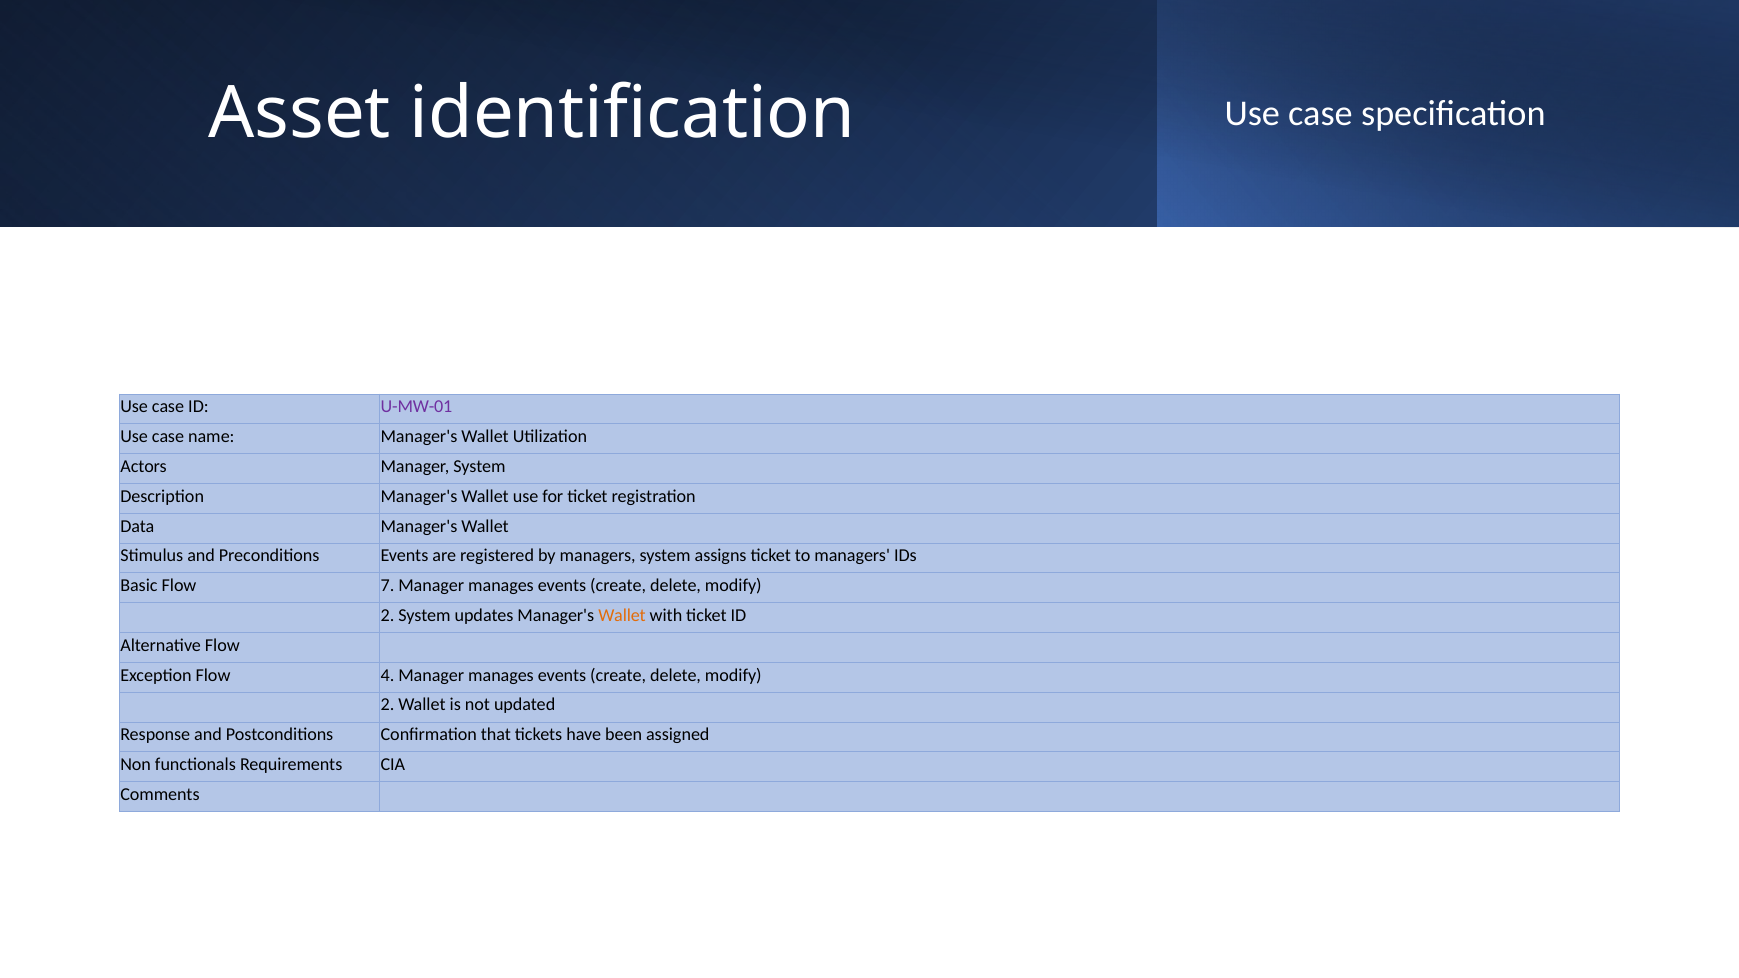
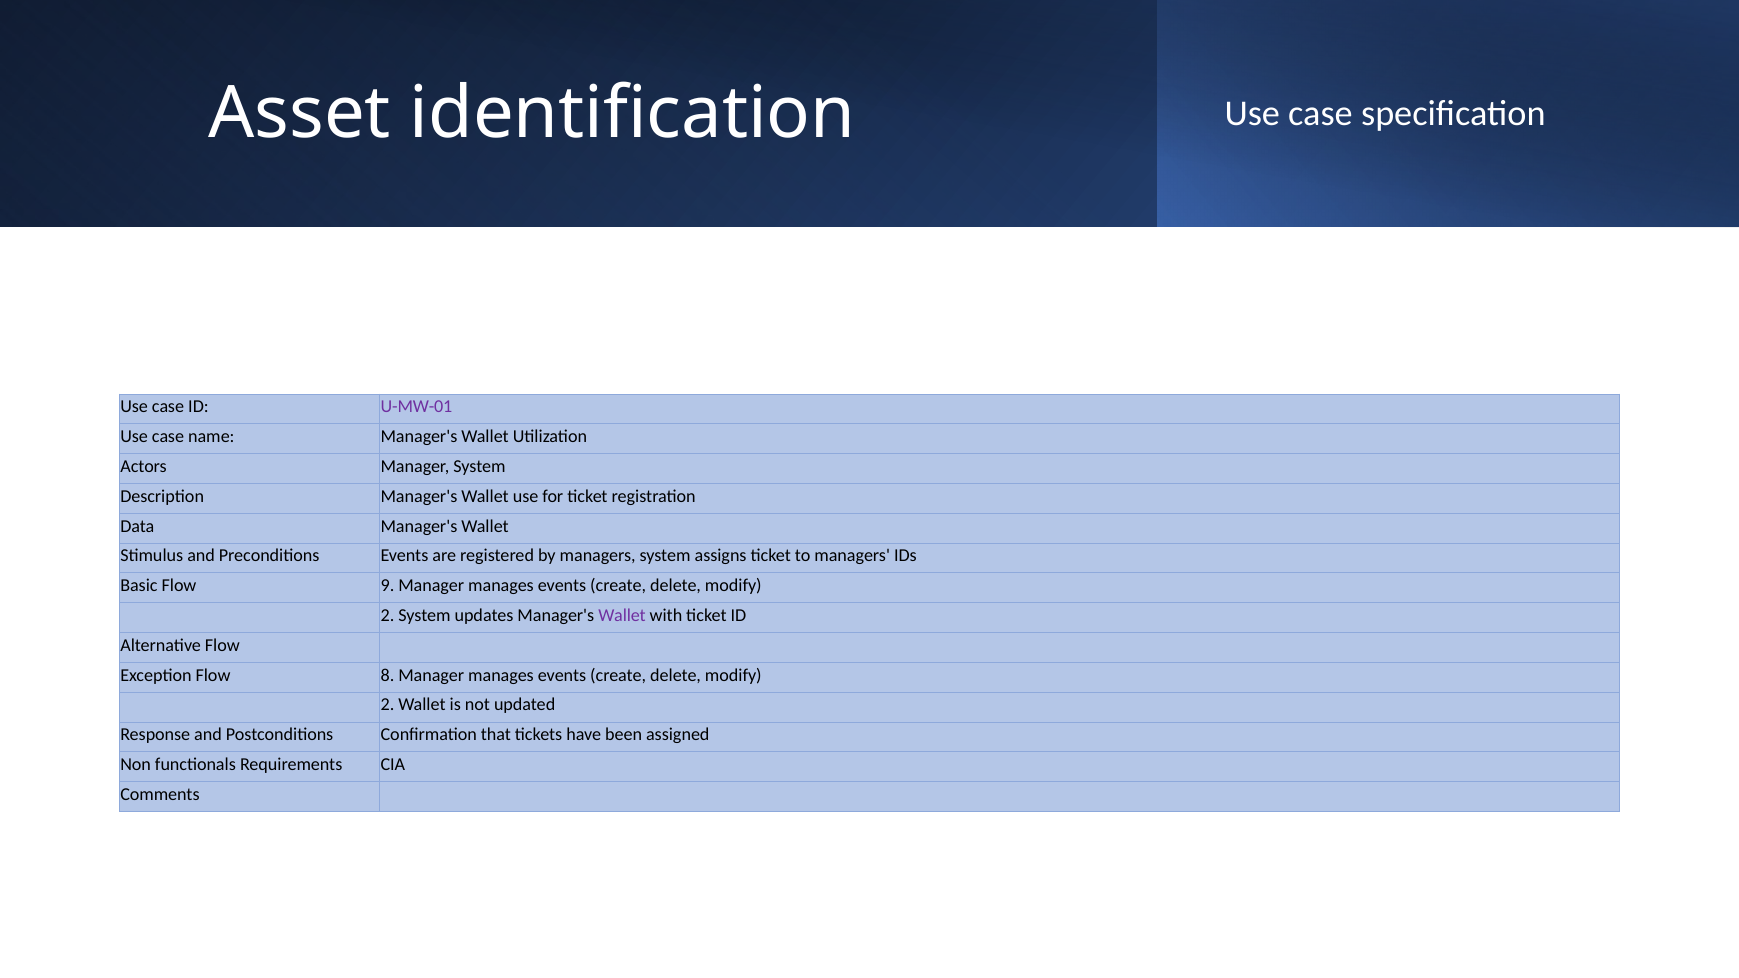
7: 7 -> 9
Wallet at (622, 616) colour: orange -> purple
4: 4 -> 8
